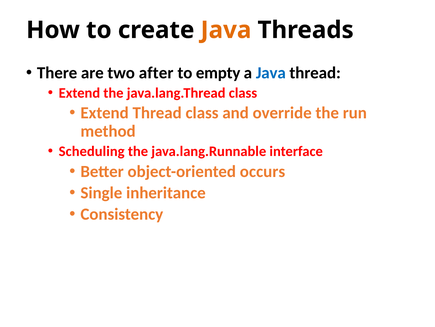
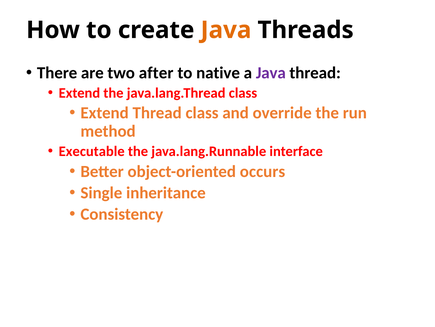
empty: empty -> native
Java at (271, 73) colour: blue -> purple
Scheduling: Scheduling -> Executable
